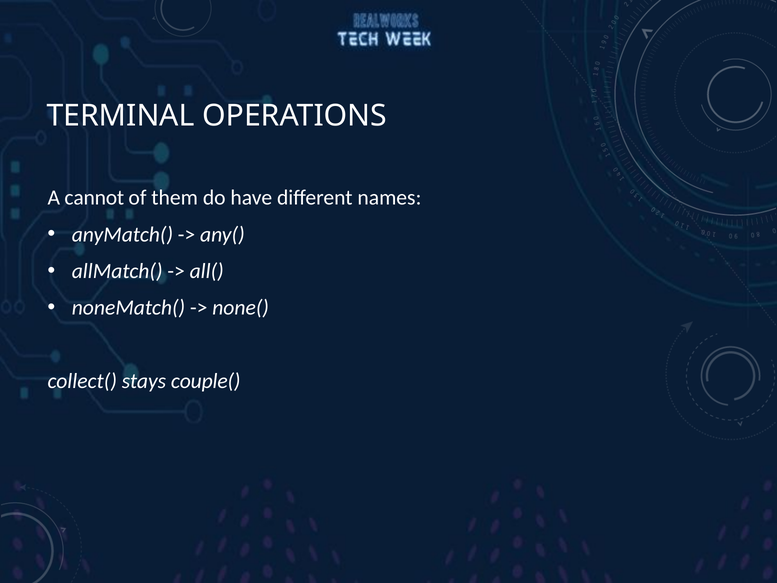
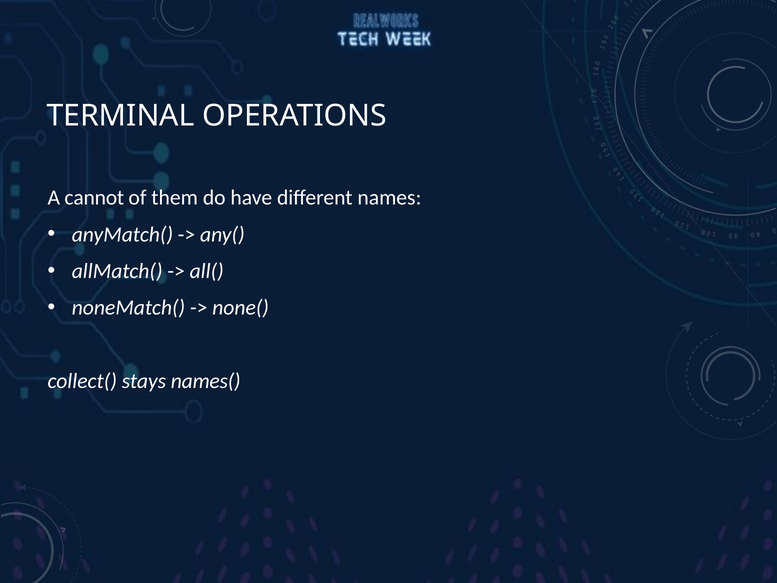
couple(: couple( -> names(
